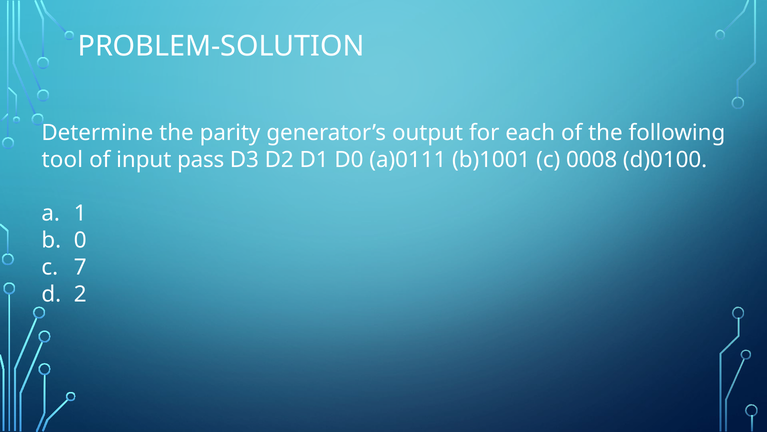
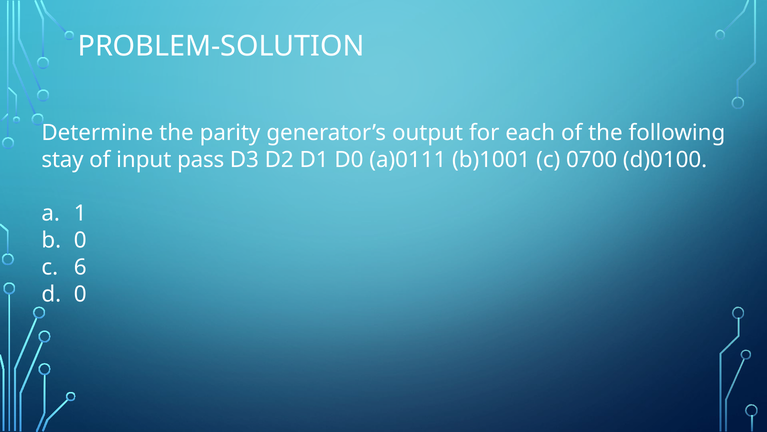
tool: tool -> stay
0008: 0008 -> 0700
7: 7 -> 6
2 at (80, 294): 2 -> 0
